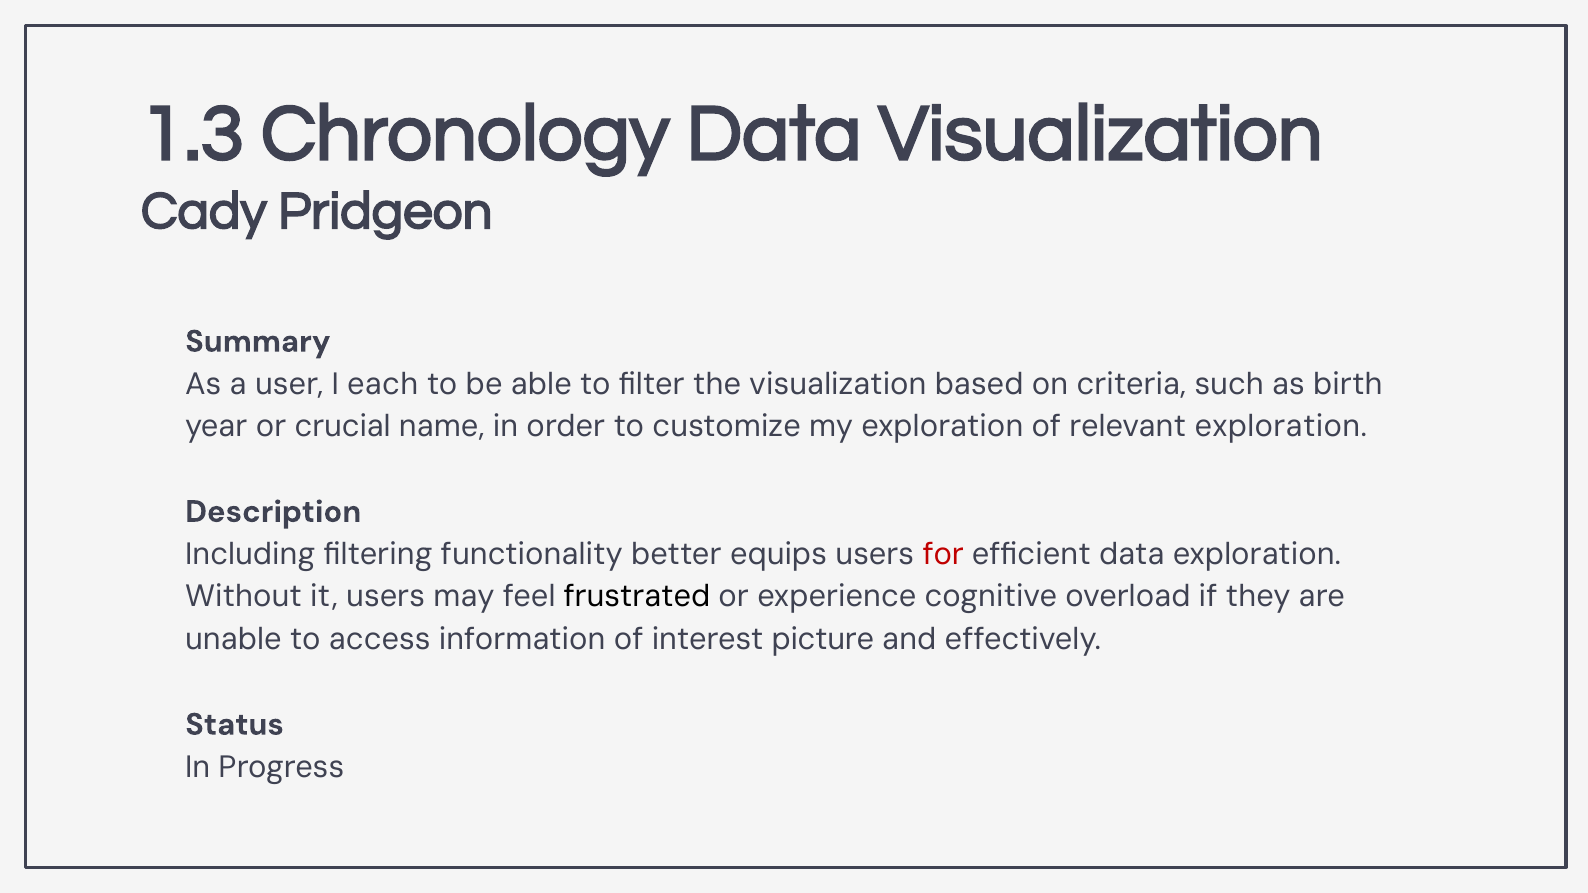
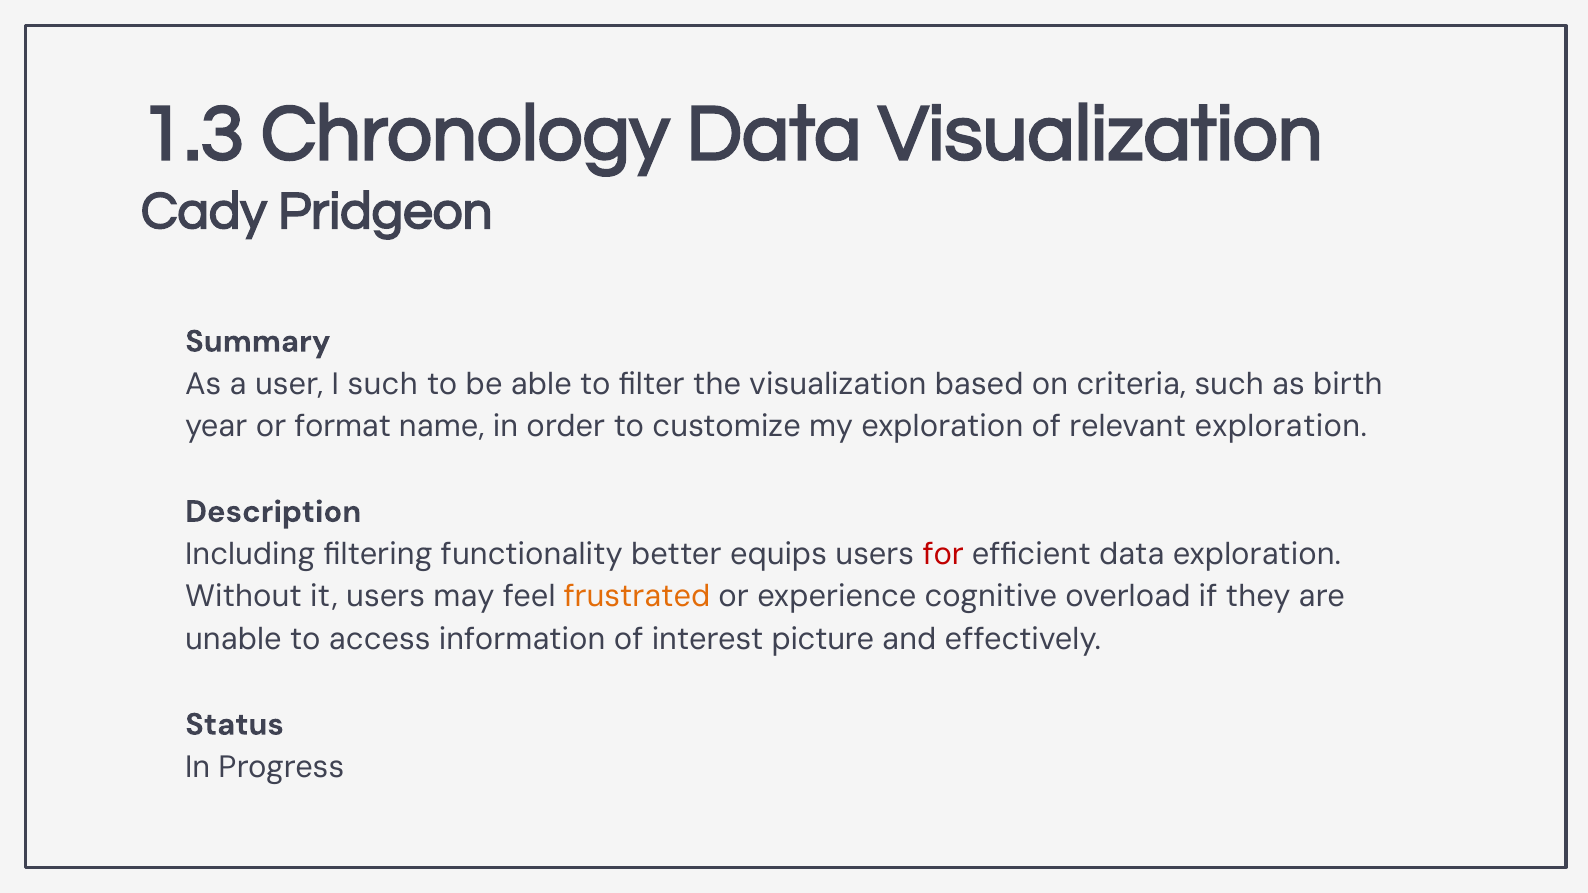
I each: each -> such
crucial: crucial -> format
frustrated colour: black -> orange
